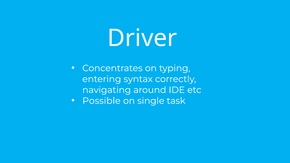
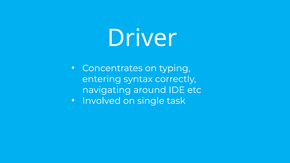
Possible: Possible -> Involved
